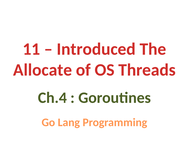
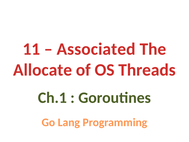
Introduced: Introduced -> Associated
Ch.4: Ch.4 -> Ch.1
